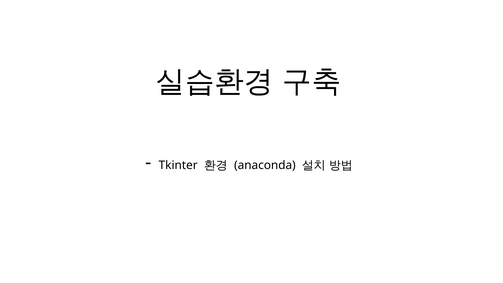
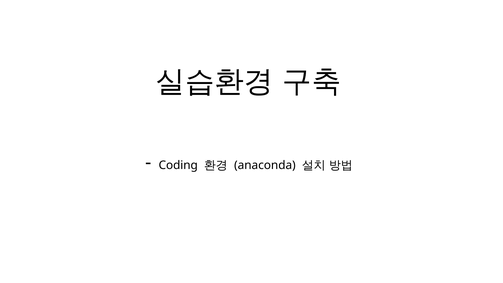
Tkinter: Tkinter -> Coding
